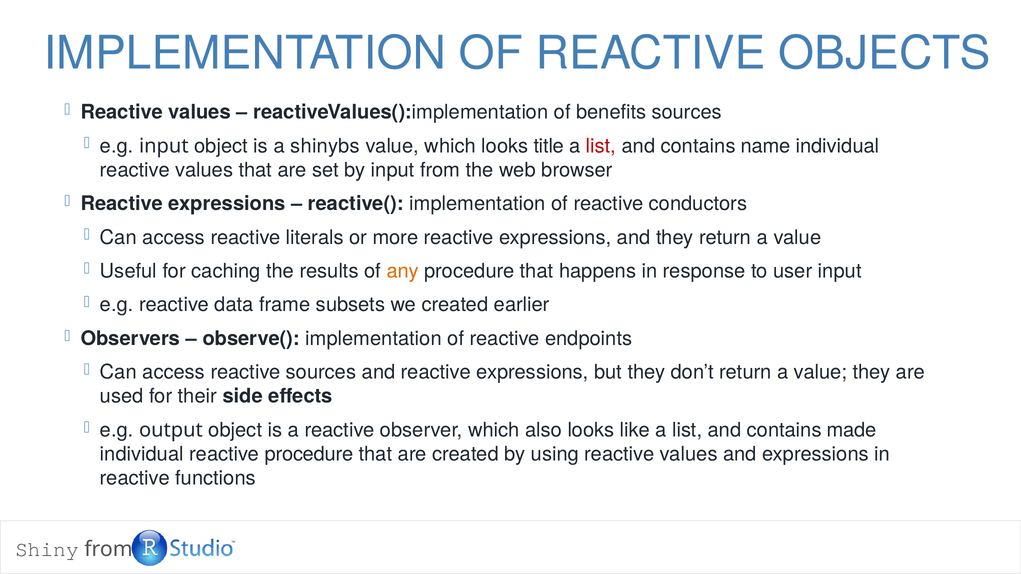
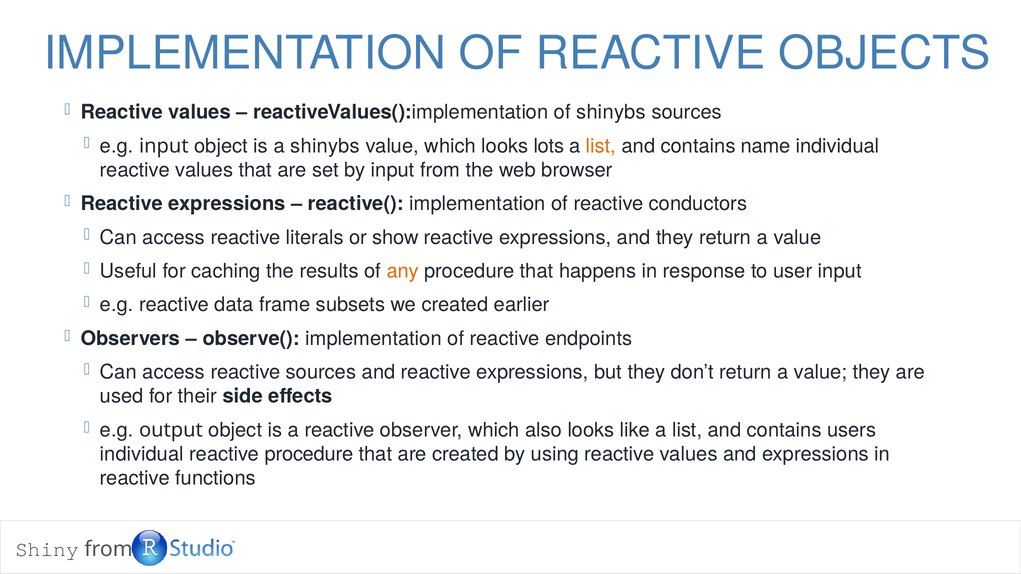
of benefits: benefits -> shinybs
title: title -> lots
list at (601, 146) colour: red -> orange
more: more -> show
made: made -> users
